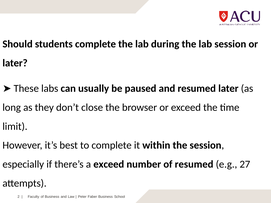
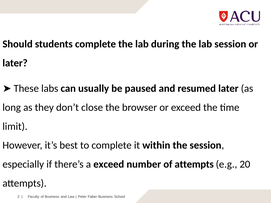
of resumed: resumed -> attempts
27: 27 -> 20
